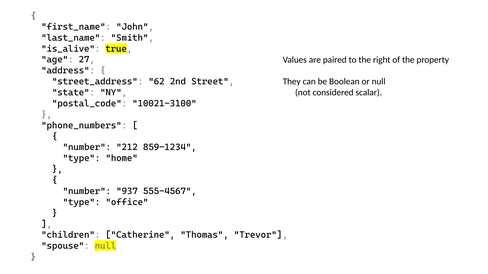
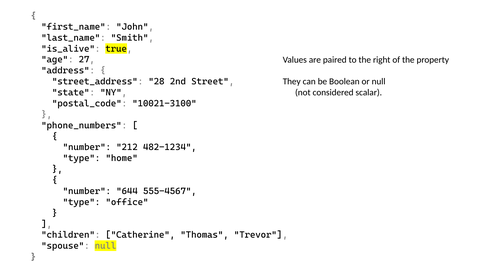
62: 62 -> 28
859-1234: 859-1234 -> 482-1234
937: 937 -> 644
